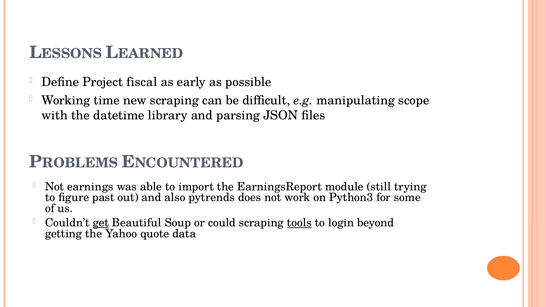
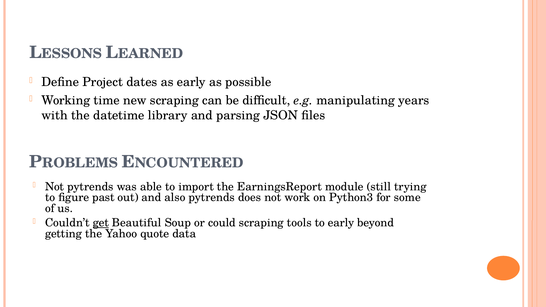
fiscal: fiscal -> dates
scope: scope -> years
Not earnings: earnings -> pytrends
tools underline: present -> none
to login: login -> early
